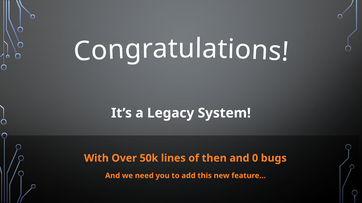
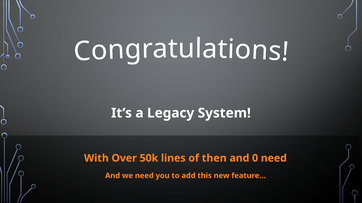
0 bugs: bugs -> need
